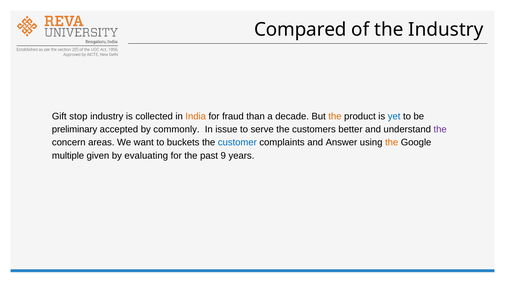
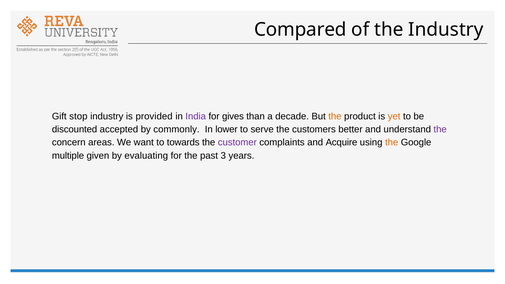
collected: collected -> provided
India colour: orange -> purple
fraud: fraud -> gives
yet colour: blue -> orange
preliminary: preliminary -> discounted
issue: issue -> lower
buckets: buckets -> towards
customer colour: blue -> purple
Answer: Answer -> Acquire
9: 9 -> 3
